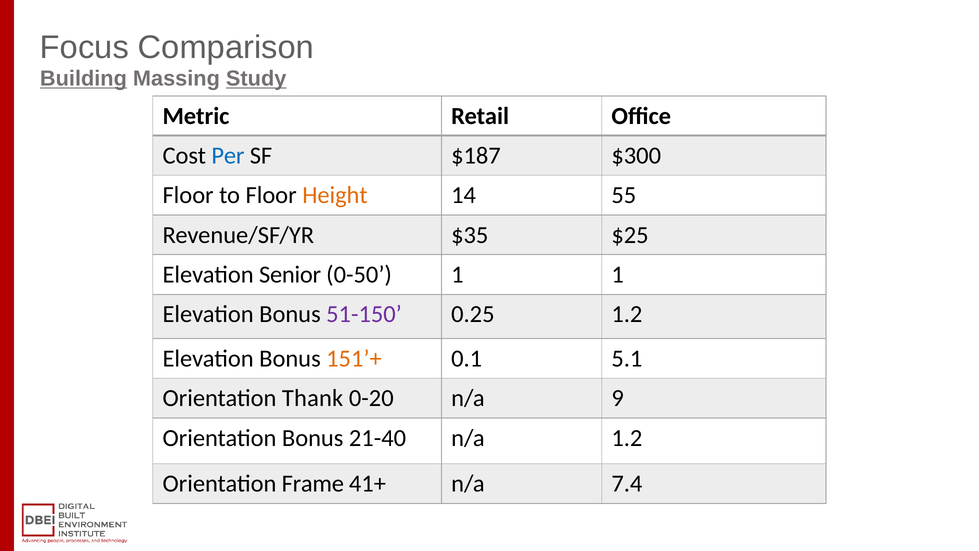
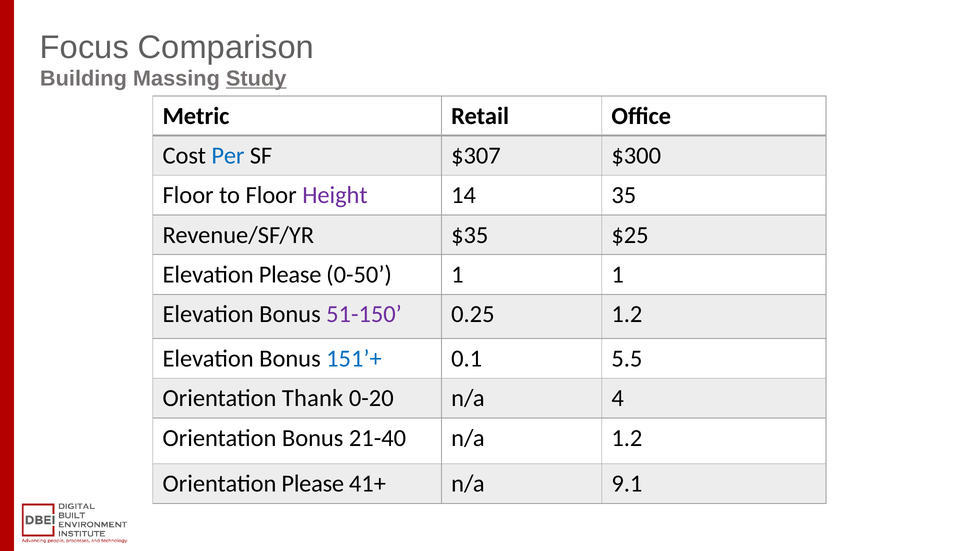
Building underline: present -> none
$187: $187 -> $307
Height colour: orange -> purple
55: 55 -> 35
Elevation Senior: Senior -> Please
151’+ colour: orange -> blue
5.1: 5.1 -> 5.5
9: 9 -> 4
Orientation Frame: Frame -> Please
7.4: 7.4 -> 9.1
